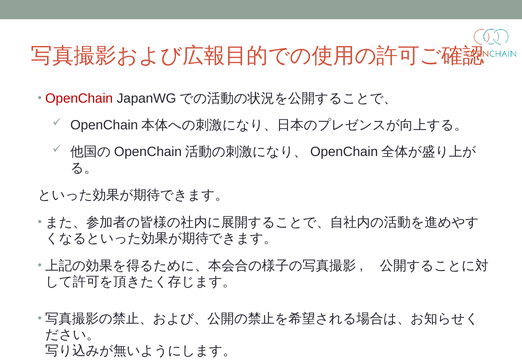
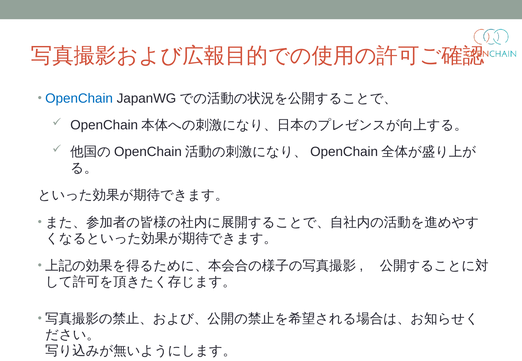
OpenChain colour: red -> blue
